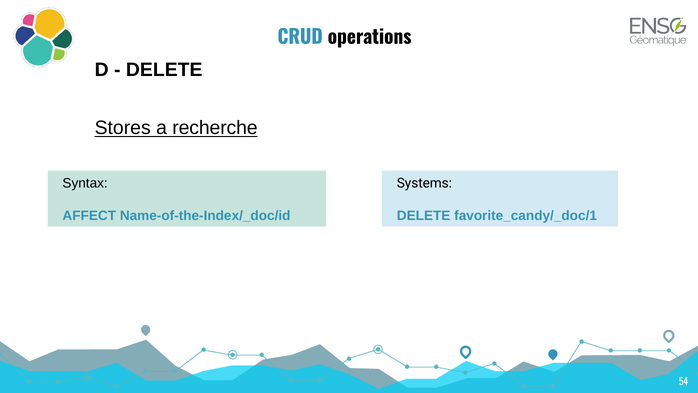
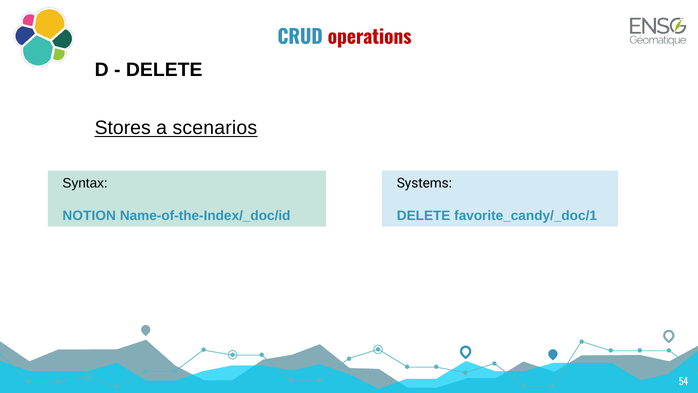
operations colour: black -> red
recherche: recherche -> scenarios
AFFECT: AFFECT -> NOTION
